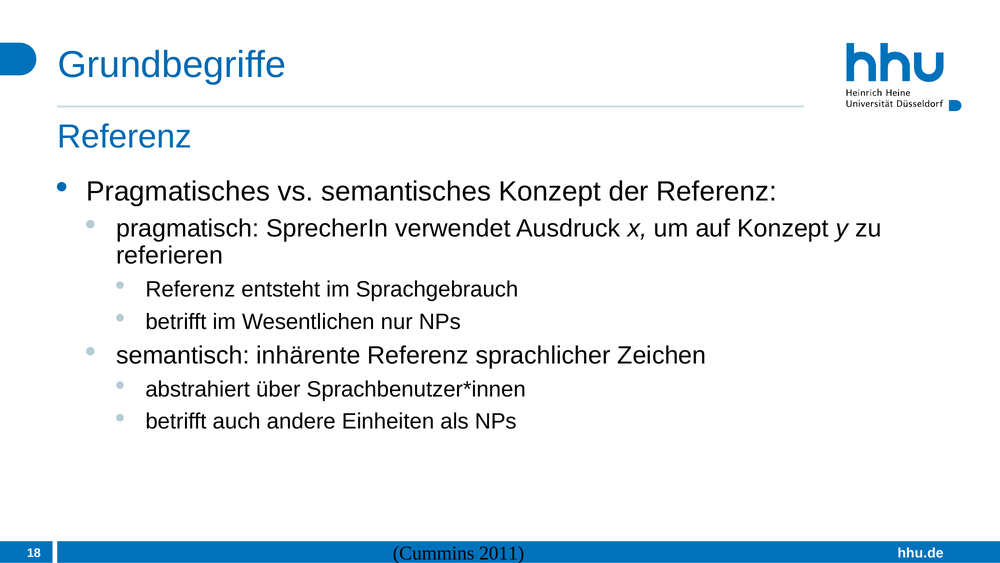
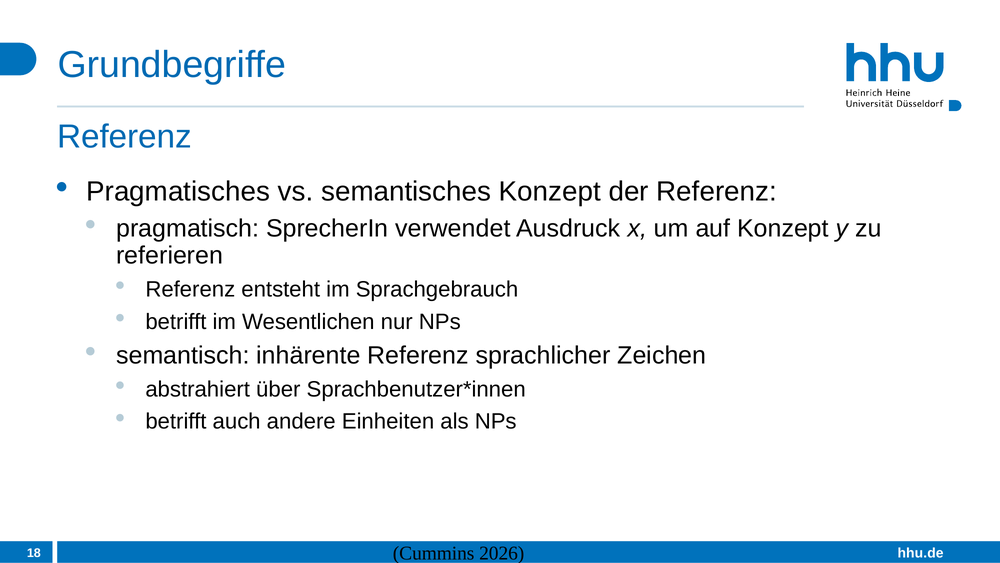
2011: 2011 -> 2026
